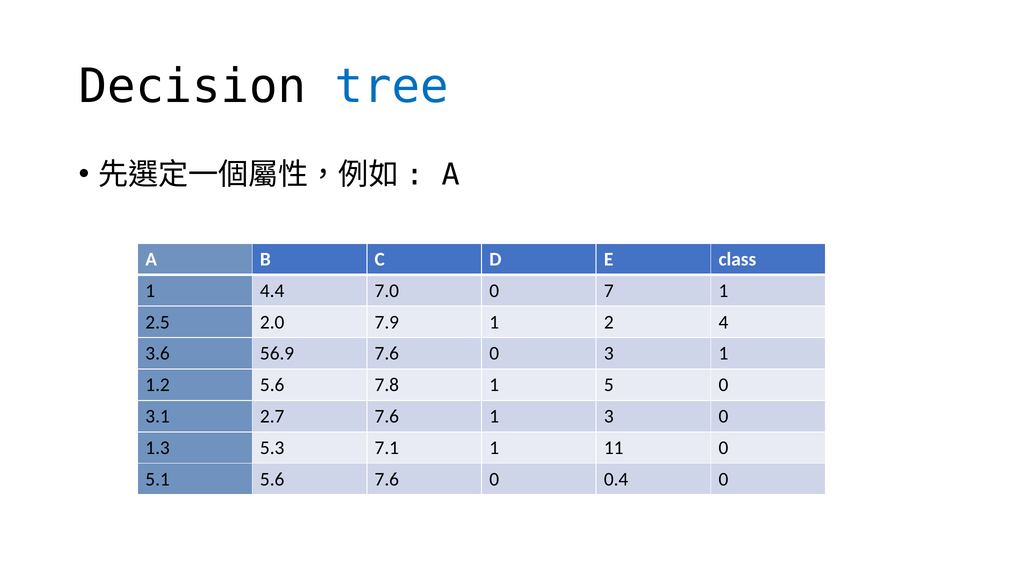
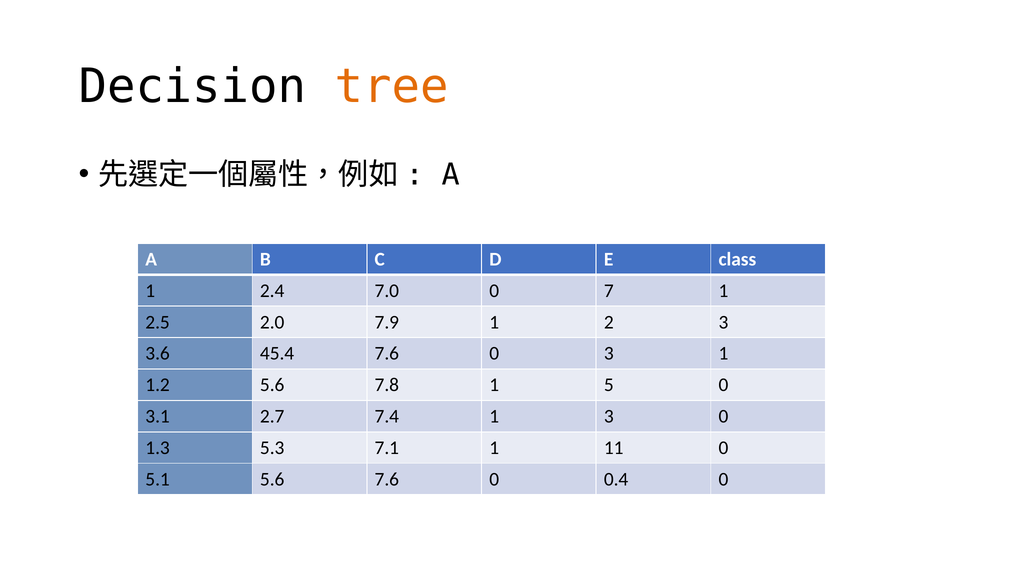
tree colour: blue -> orange
4.4: 4.4 -> 2.4
2 4: 4 -> 3
56.9: 56.9 -> 45.4
2.7 7.6: 7.6 -> 7.4
